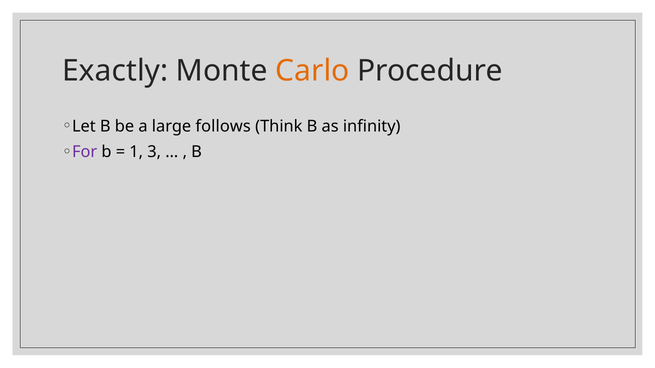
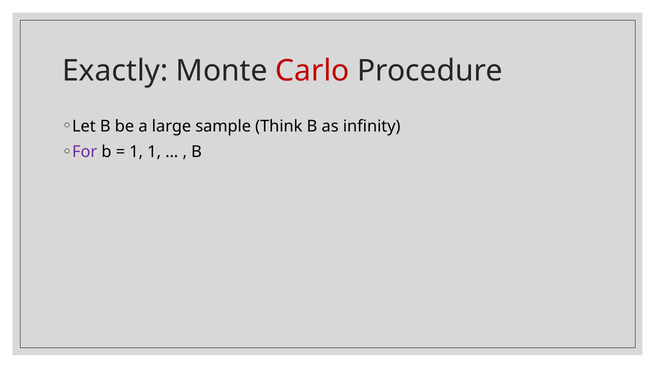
Carlo colour: orange -> red
follows: follows -> sample
1 3: 3 -> 1
